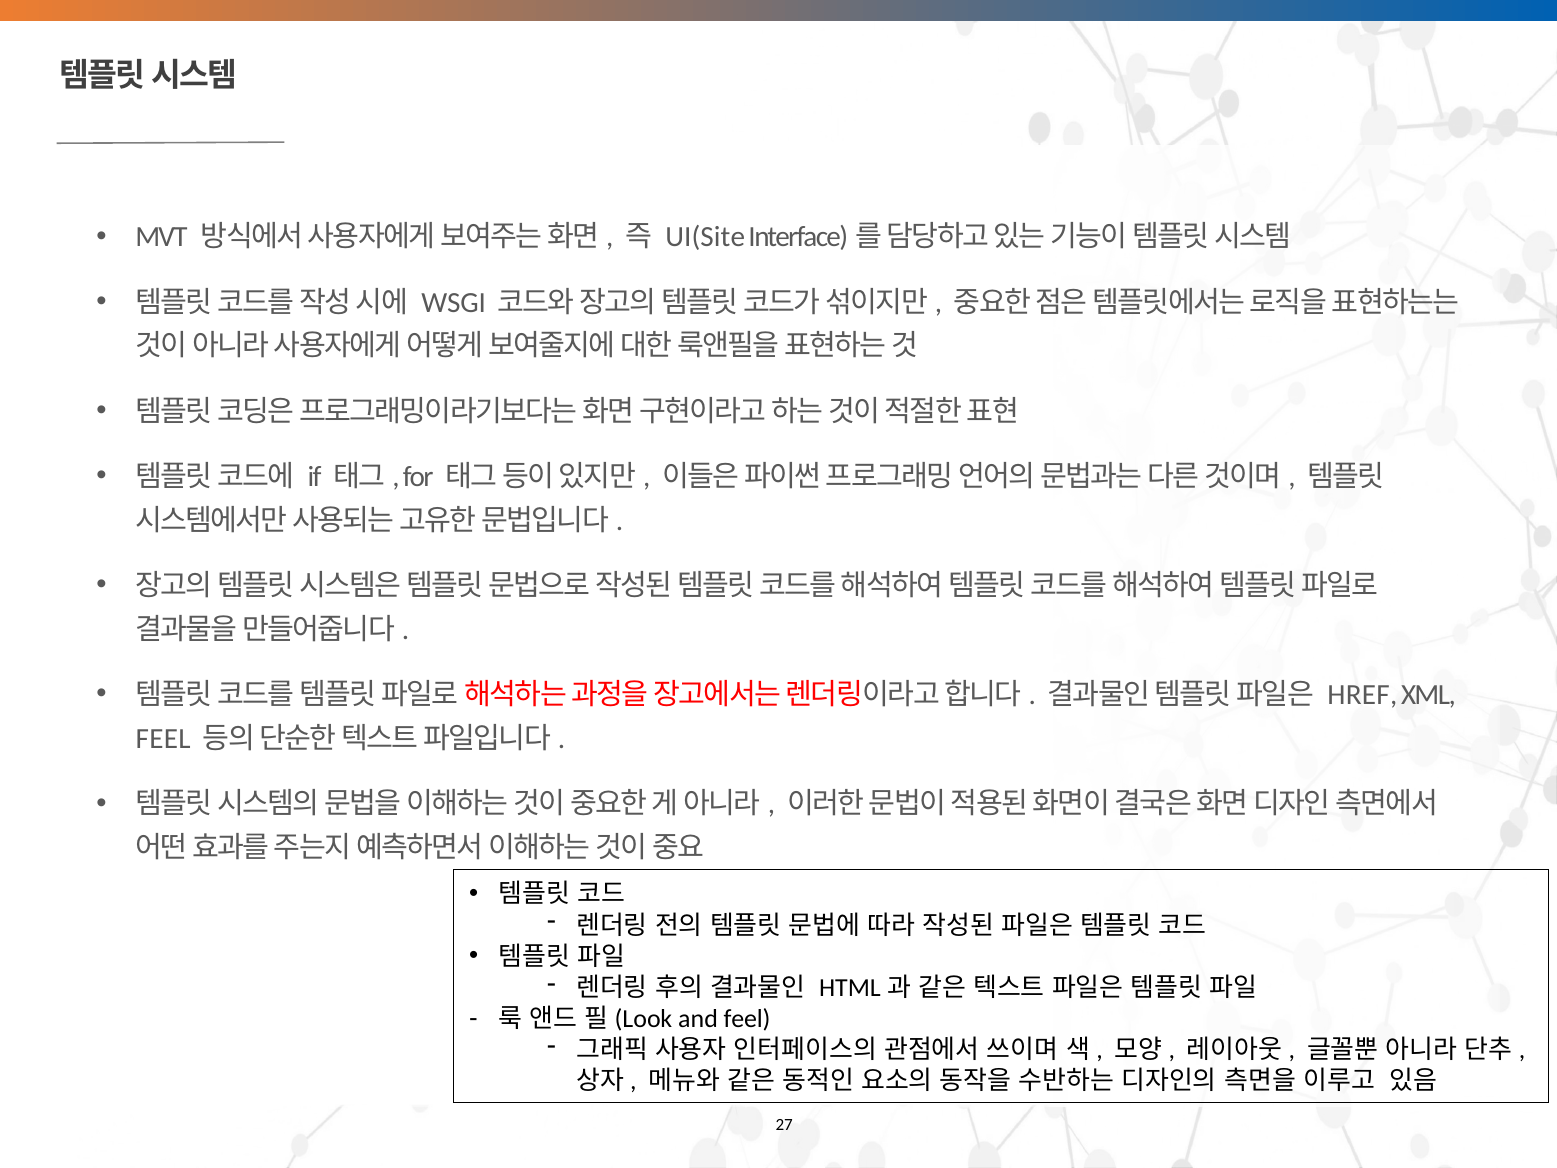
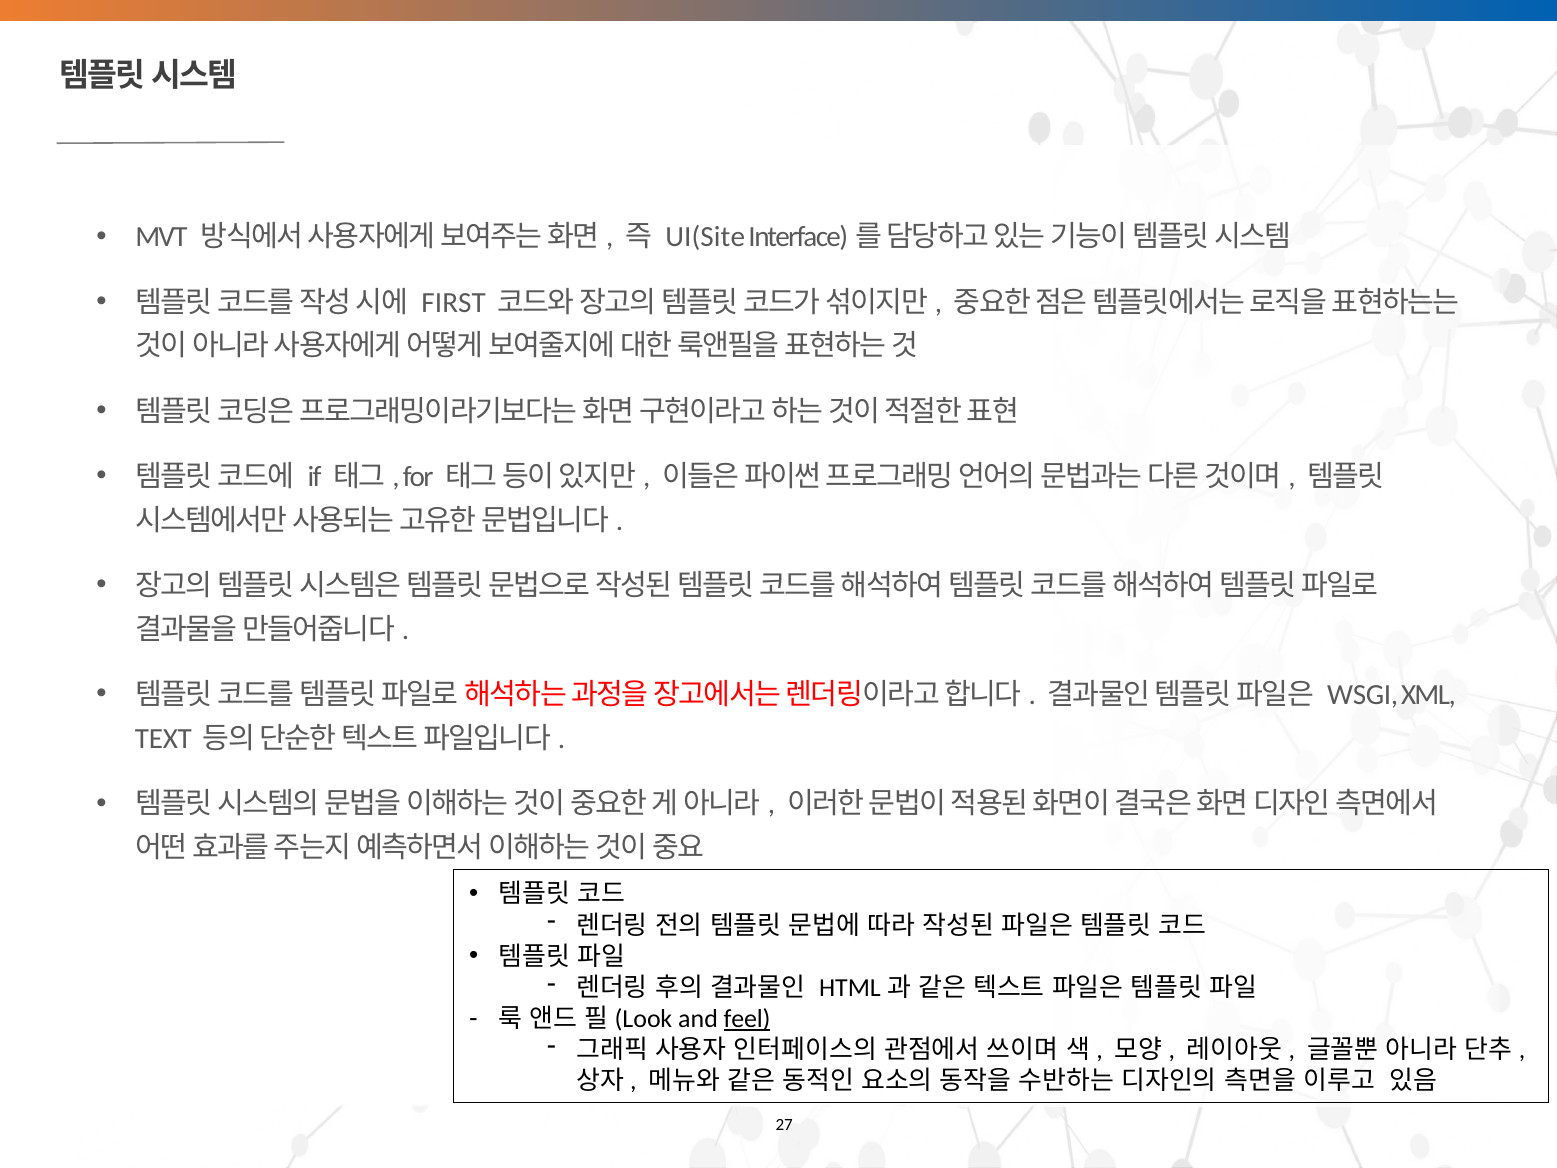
WSGI: WSGI -> FIRST
HREF: HREF -> WSGI
FEEL at (163, 739): FEEL -> TEXT
feel at (747, 1019) underline: none -> present
